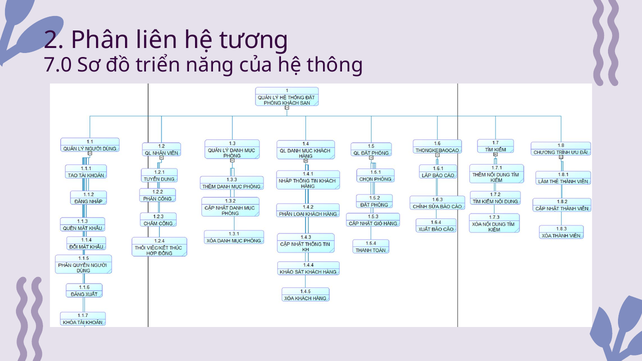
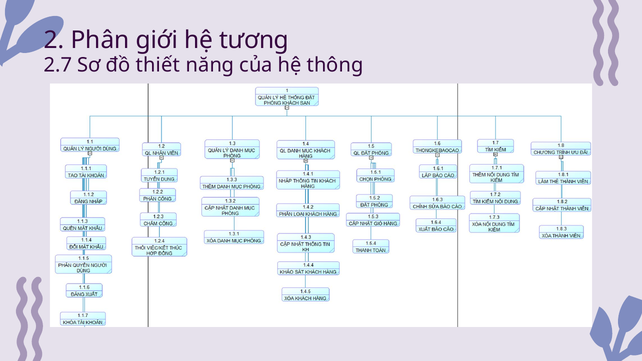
liên: liên -> giới
7.0: 7.0 -> 2.7
triển: triển -> thiết
